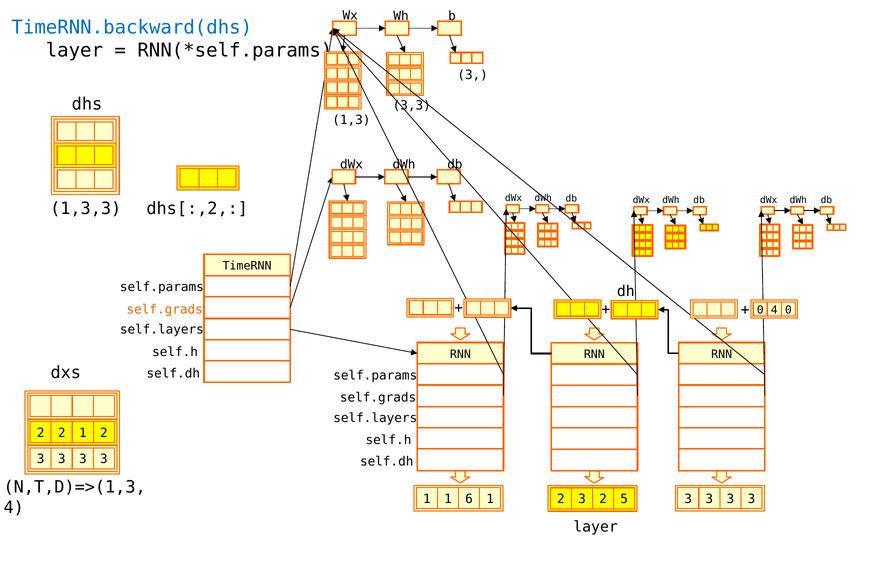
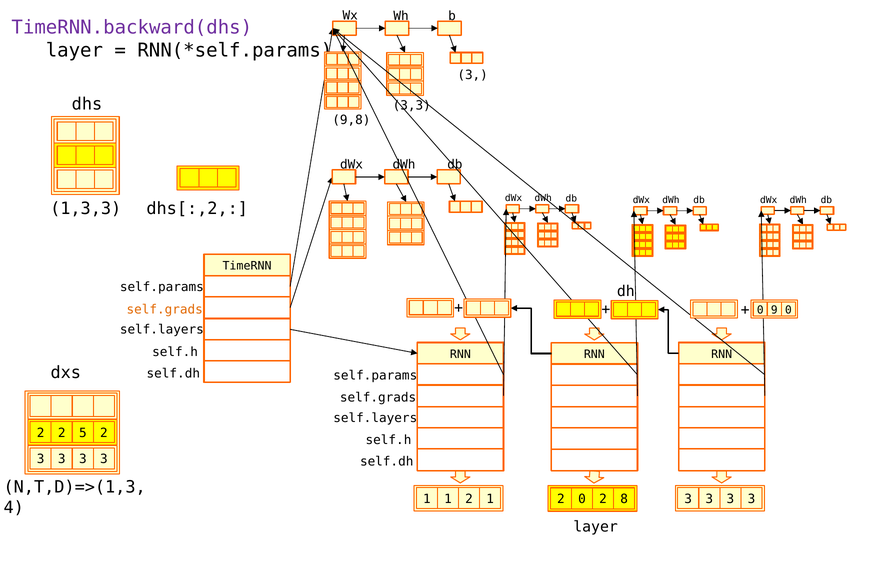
TimeRNN.backward(dhs colour: blue -> purple
1,3: 1,3 -> 9,8
0 4: 4 -> 9
2 1: 1 -> 5
1 6: 6 -> 2
3 at (582, 499): 3 -> 0
5: 5 -> 8
